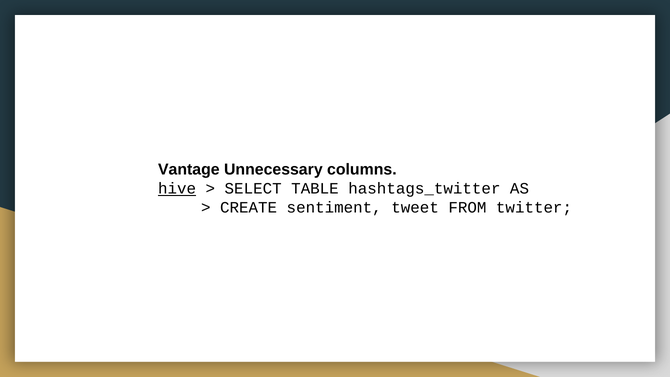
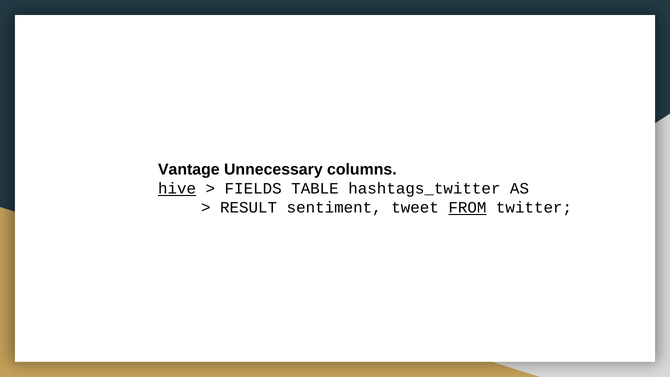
SELECT: SELECT -> FIELDS
CREATE: CREATE -> RESULT
FROM underline: none -> present
